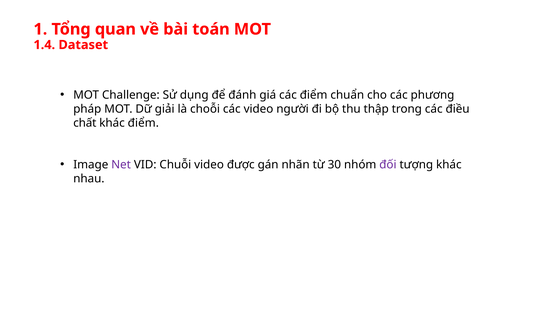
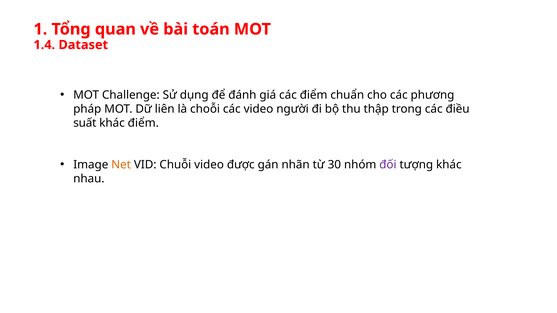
giải: giải -> liên
chất: chất -> suất
Net colour: purple -> orange
